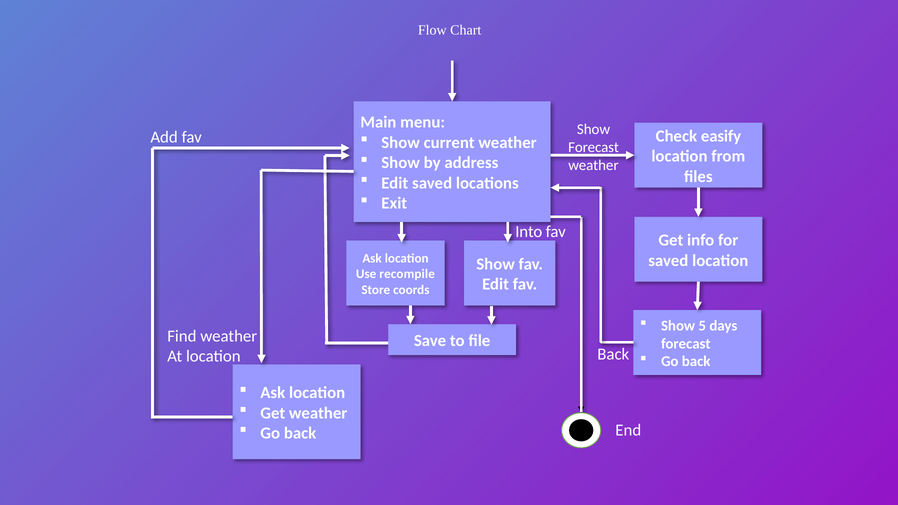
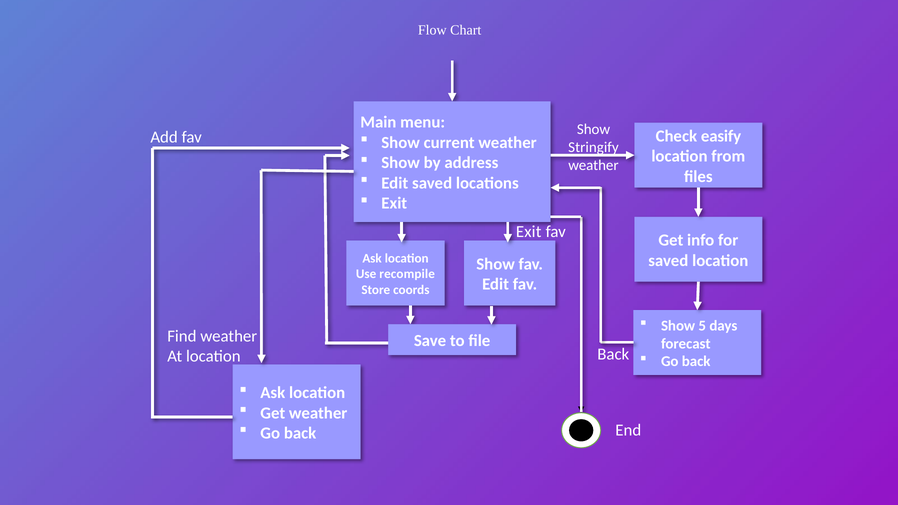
Forecast at (594, 148): Forecast -> Stringify
Into at (529, 232): Into -> Exit
